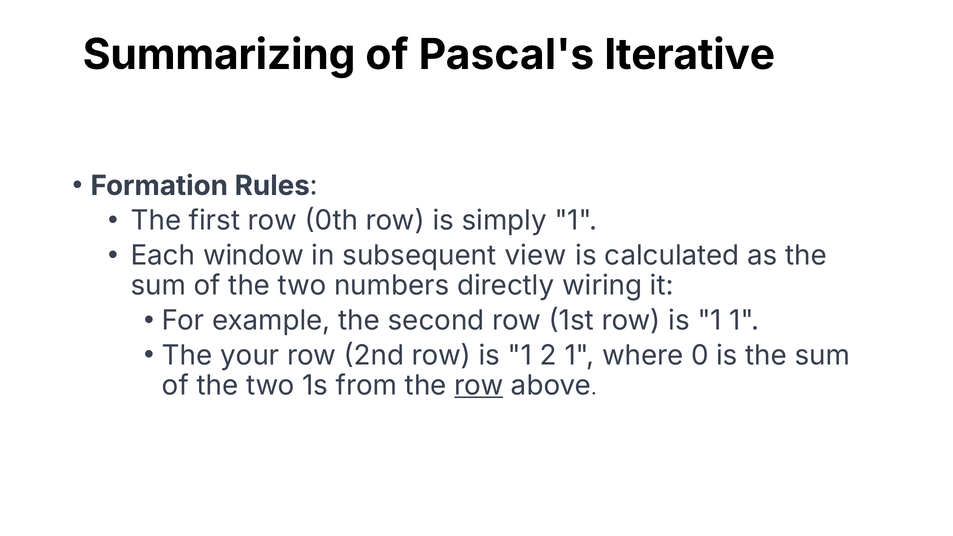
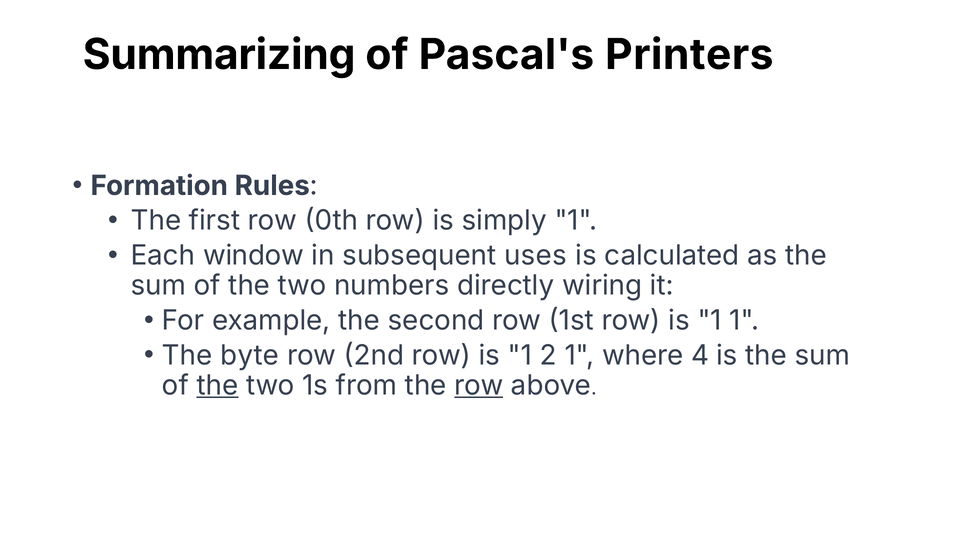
Iterative: Iterative -> Printers
view: view -> uses
your: your -> byte
0: 0 -> 4
the at (217, 385) underline: none -> present
